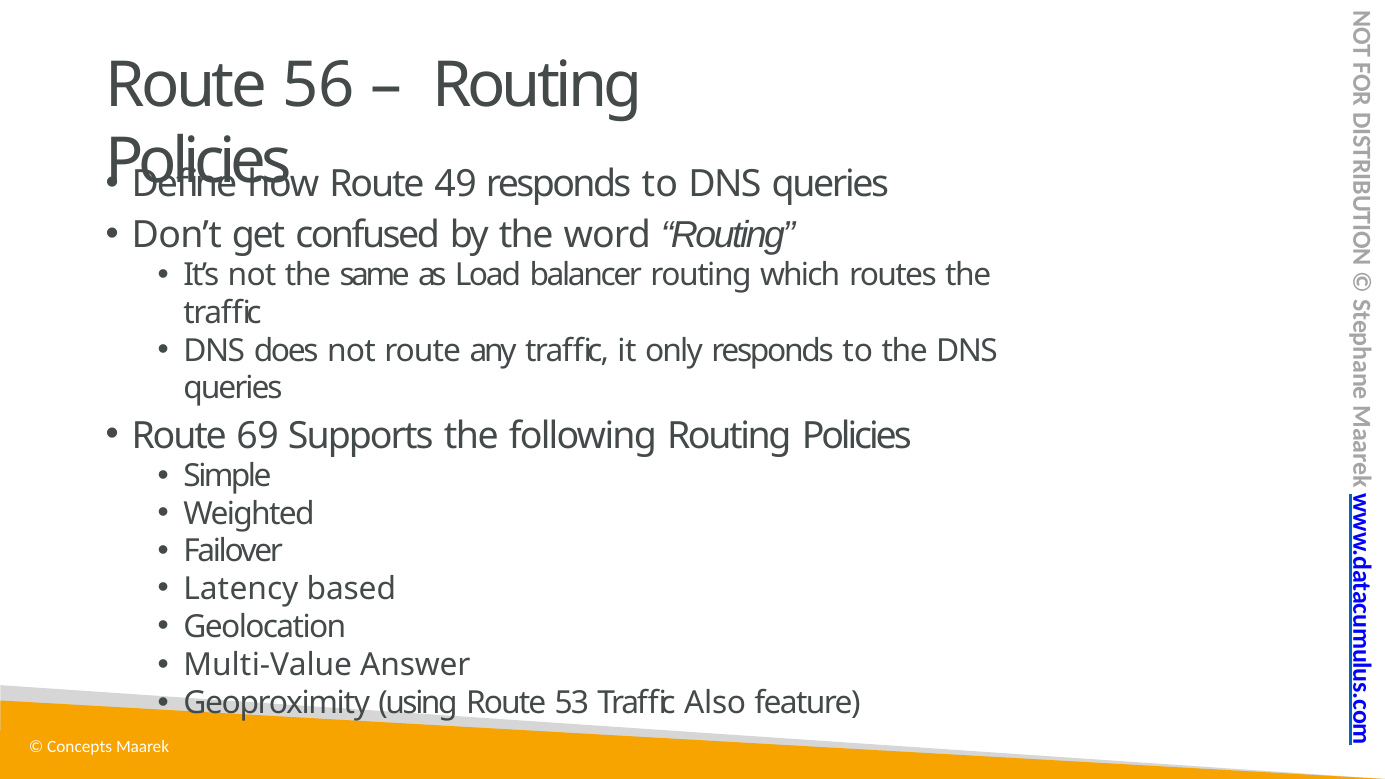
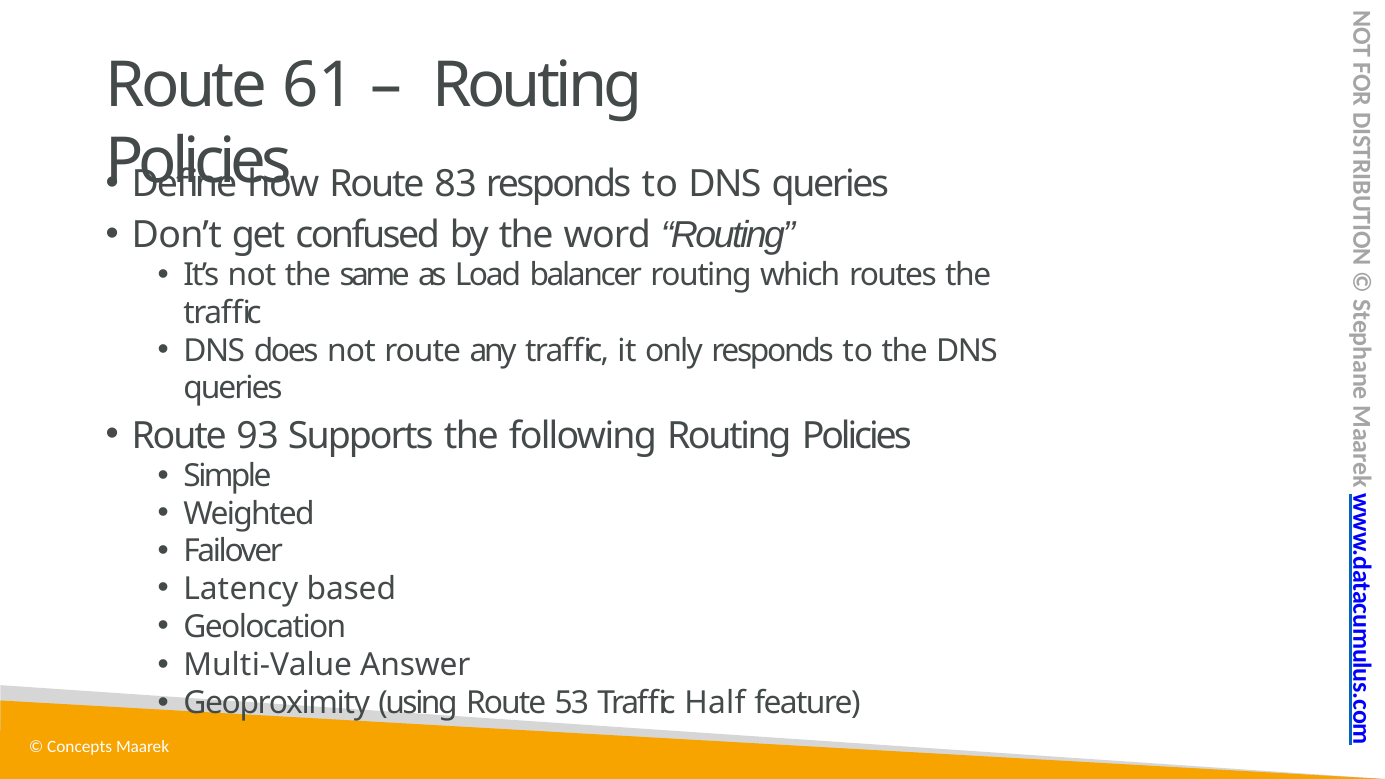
56: 56 -> 61
49: 49 -> 83
69: 69 -> 93
Also: Also -> Half
